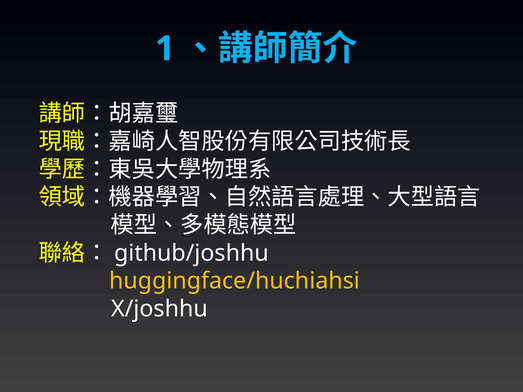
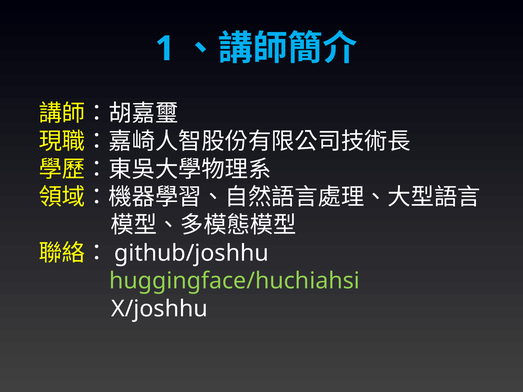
huggingface/huchiahsi colour: yellow -> light green
